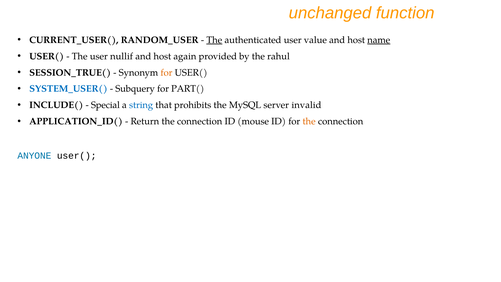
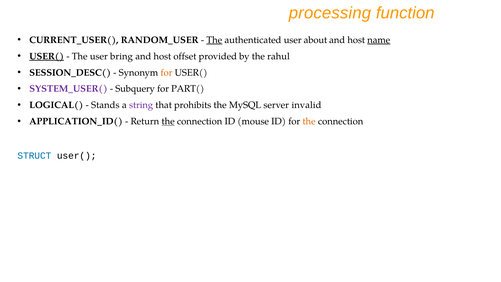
unchanged: unchanged -> processing
value: value -> about
USER( at (47, 56) underline: none -> present
nullif: nullif -> bring
again: again -> offset
SESSION_TRUE(: SESSION_TRUE( -> SESSION_DESC(
SYSTEM_USER( colour: blue -> purple
INCLUDE(: INCLUDE( -> LOGICAL(
Special: Special -> Stands
string colour: blue -> purple
the at (168, 121) underline: none -> present
ANYONE: ANYONE -> STRUCT
